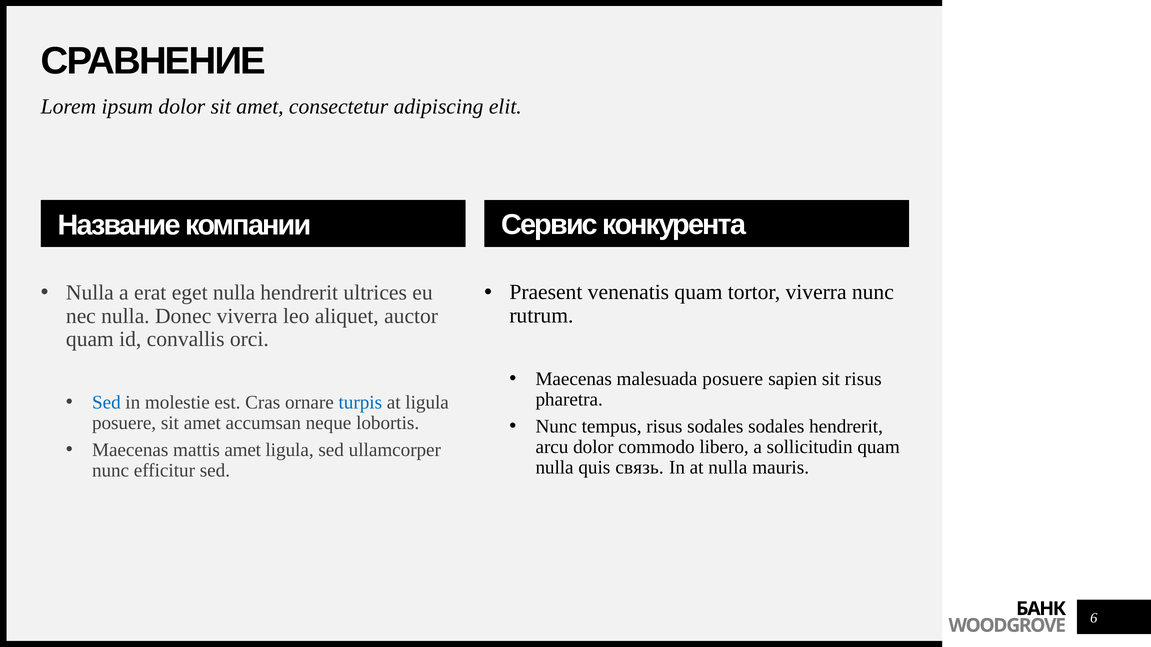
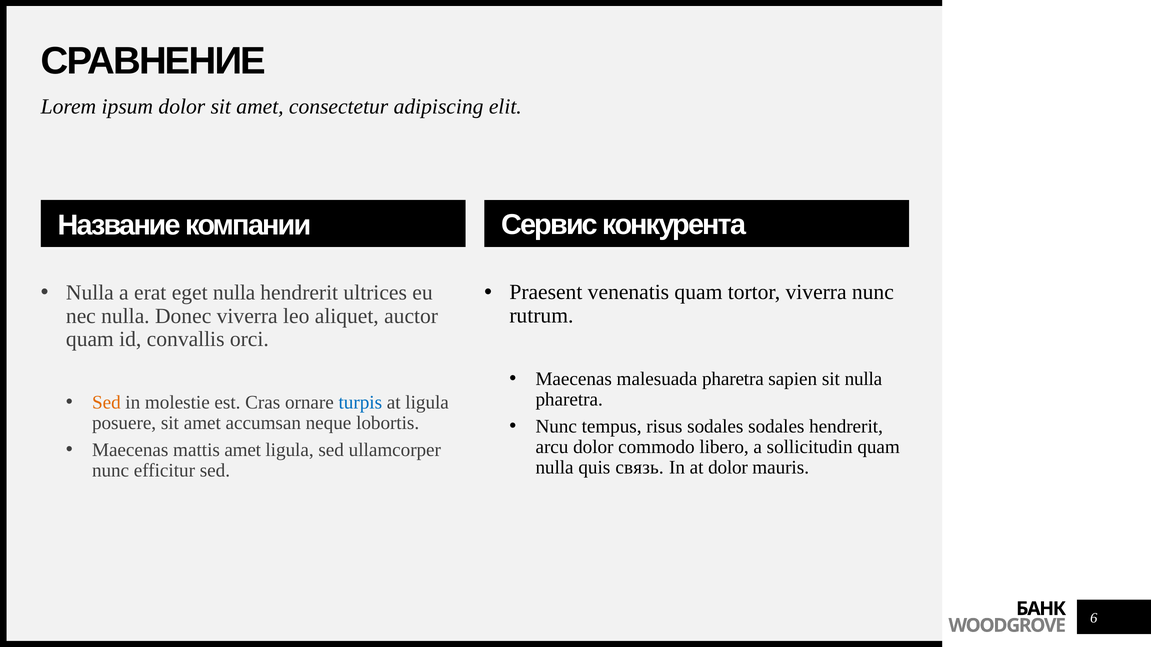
malesuada posuere: posuere -> pharetra
sit risus: risus -> nulla
Sed at (106, 403) colour: blue -> orange
at nulla: nulla -> dolor
